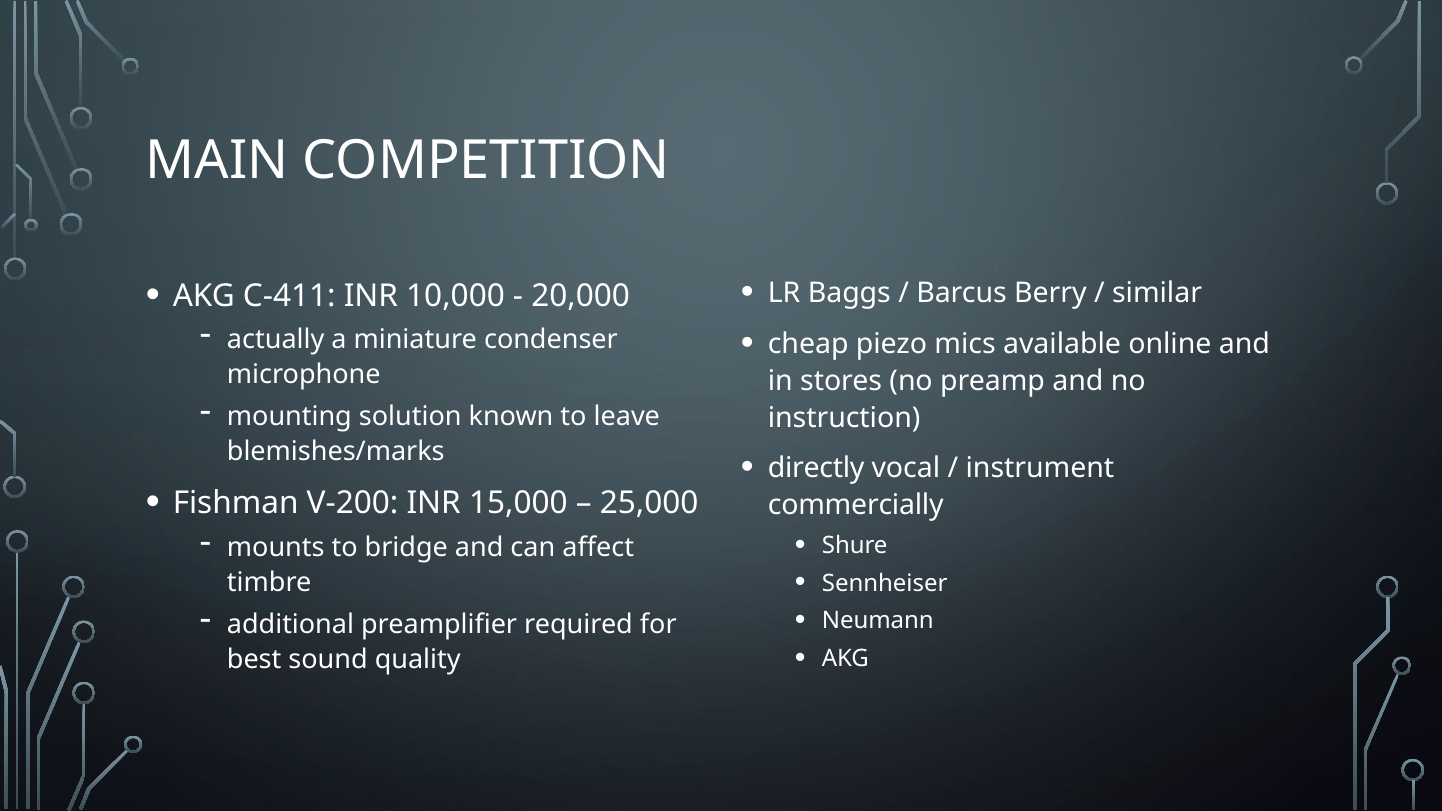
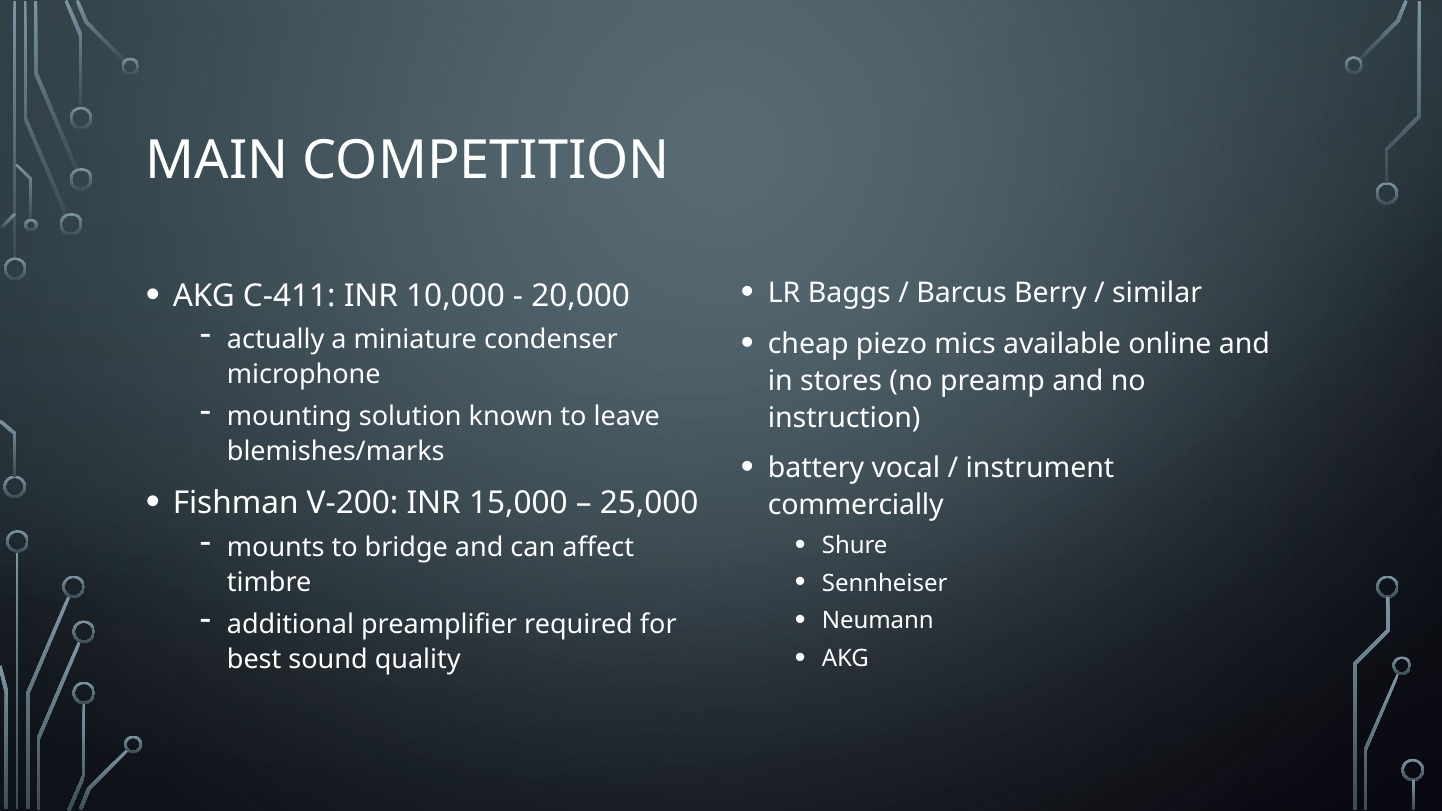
directly: directly -> battery
